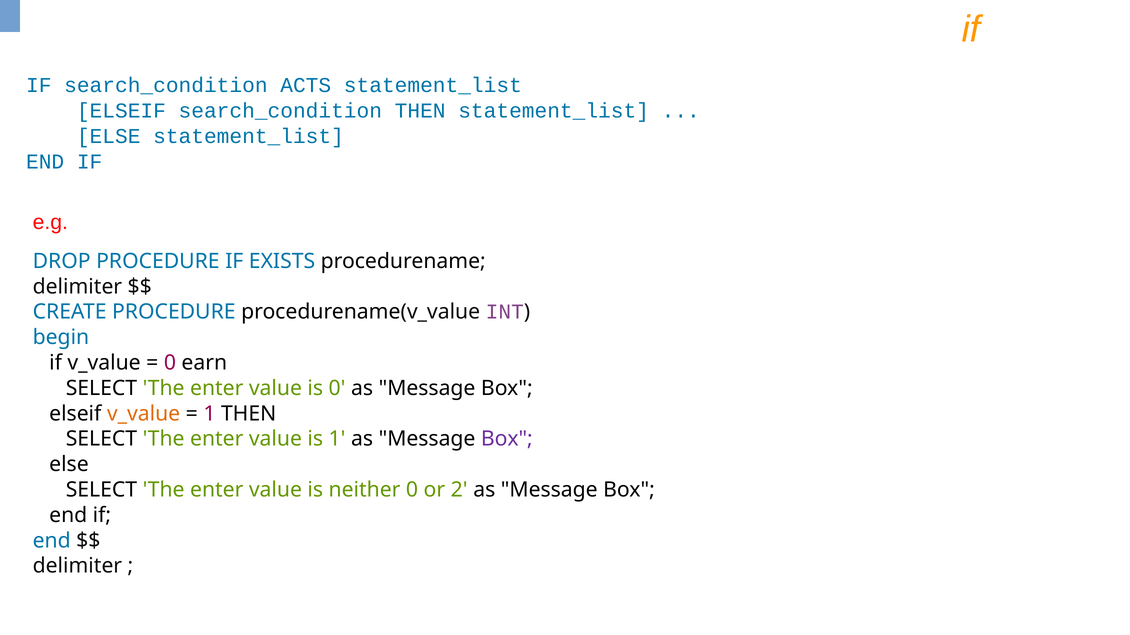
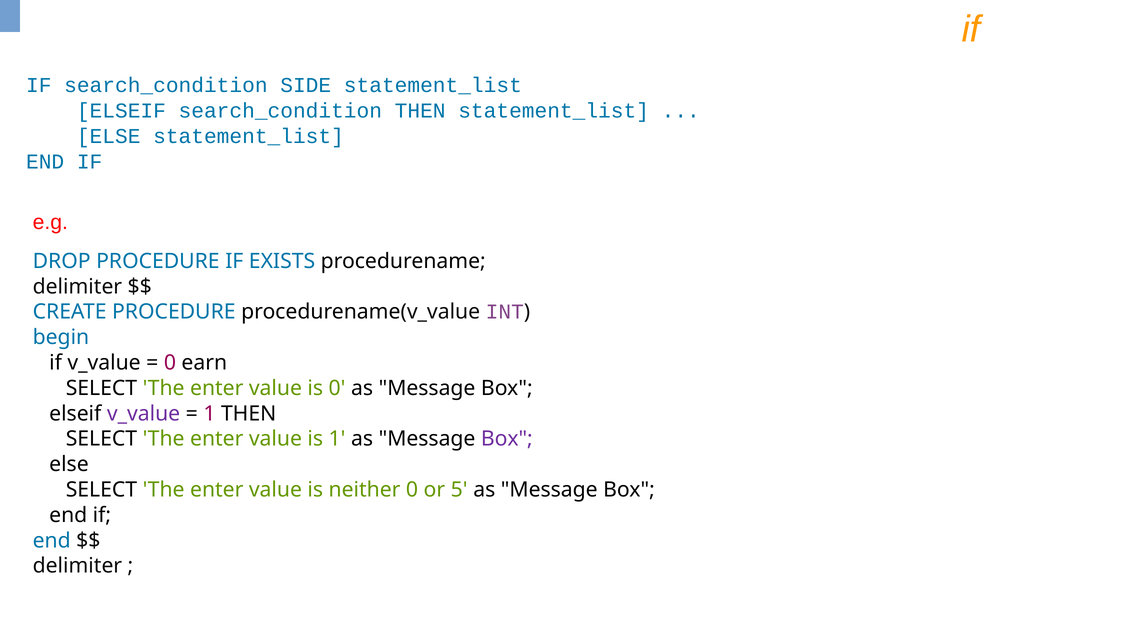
ACTS: ACTS -> SIDE
v_value at (144, 414) colour: orange -> purple
2: 2 -> 5
